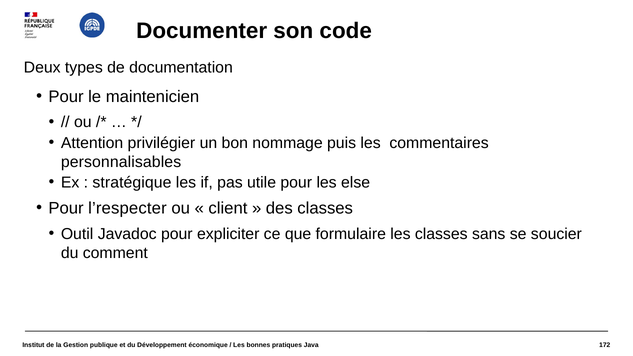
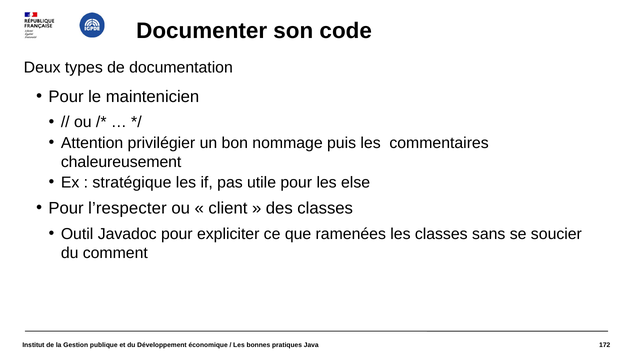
personnalisables: personnalisables -> chaleureusement
formulaire: formulaire -> ramenées
